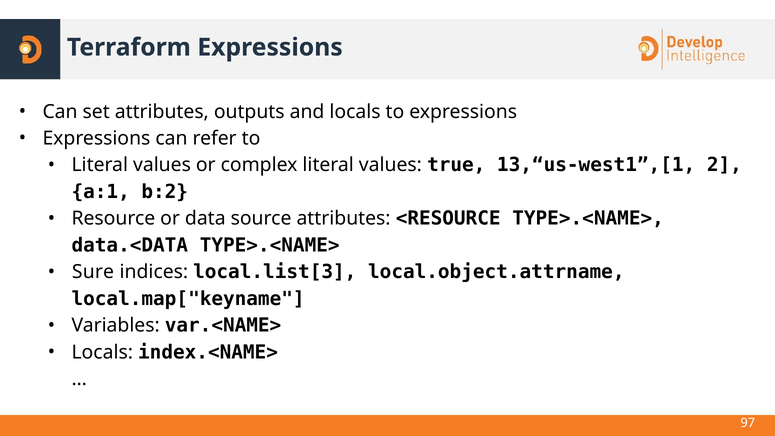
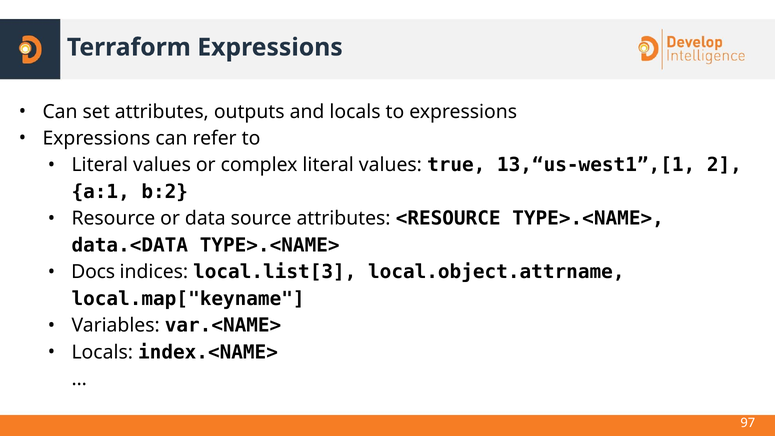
Sure: Sure -> Docs
